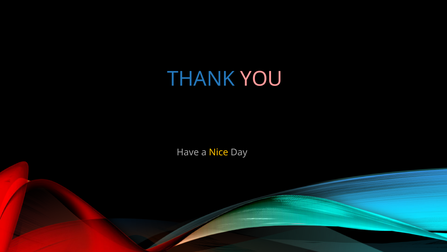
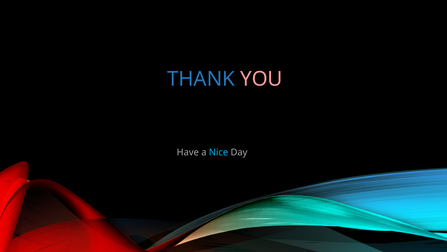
Nice colour: yellow -> light blue
